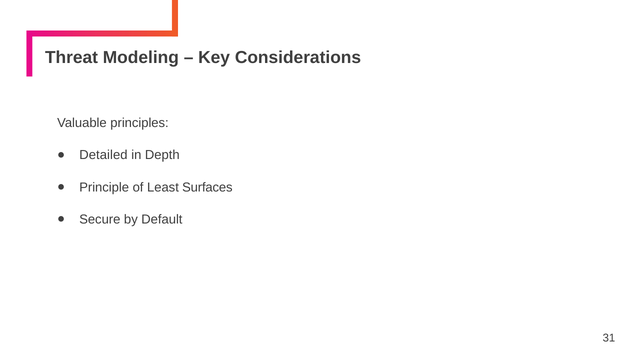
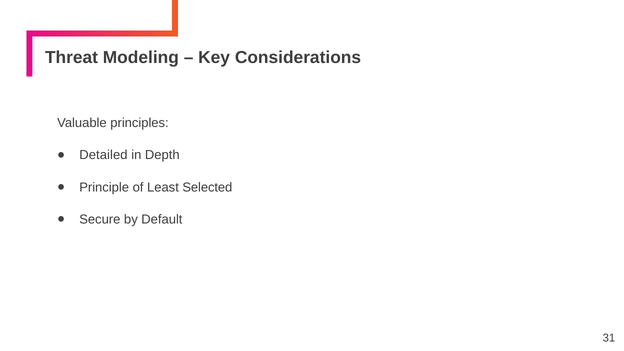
Surfaces: Surfaces -> Selected
